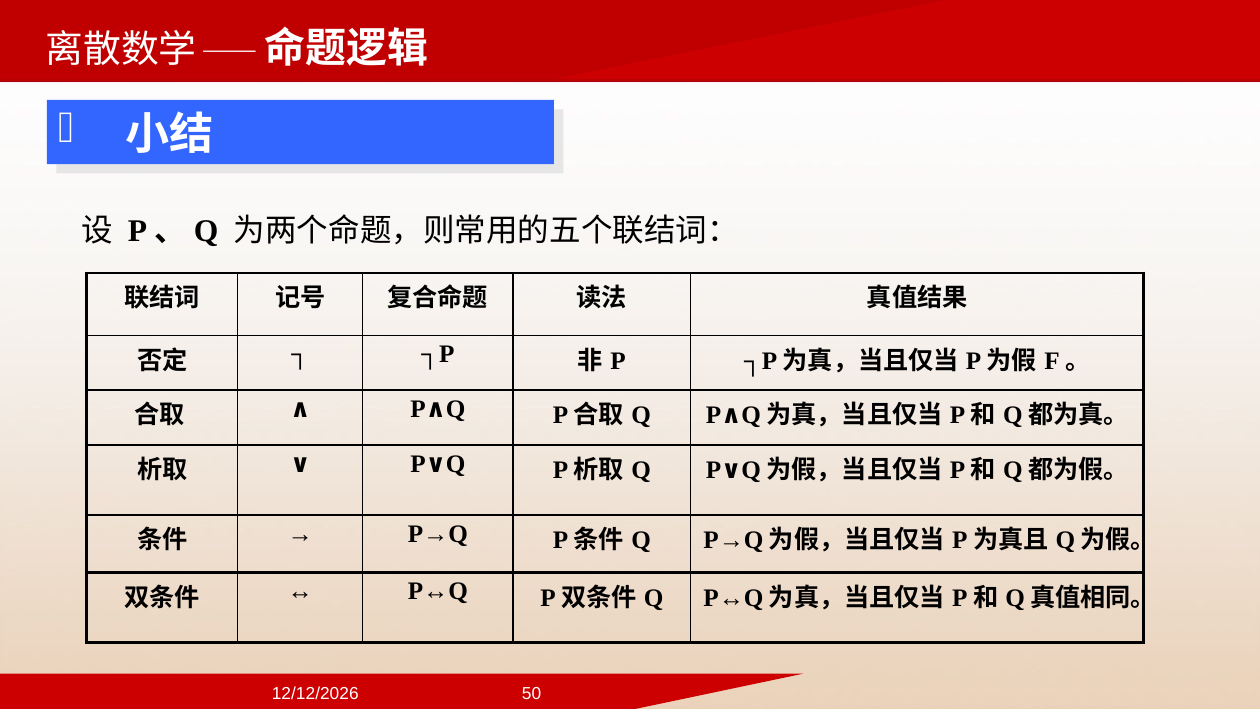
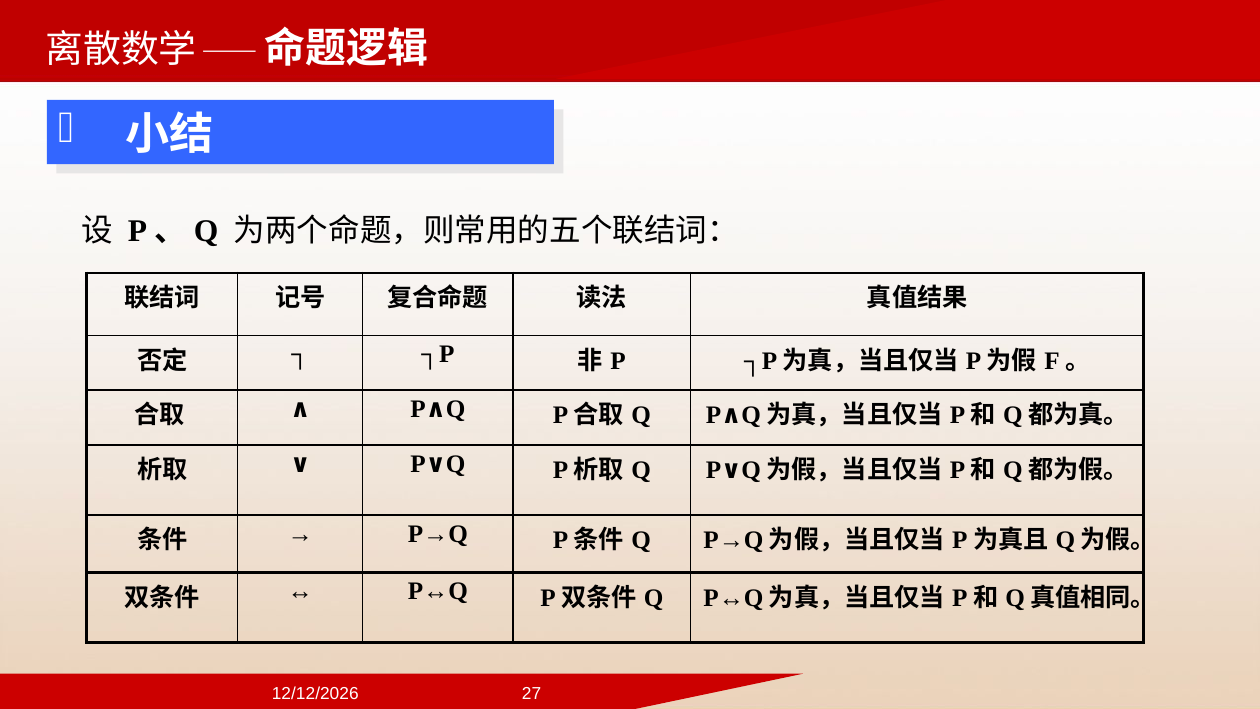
50: 50 -> 27
